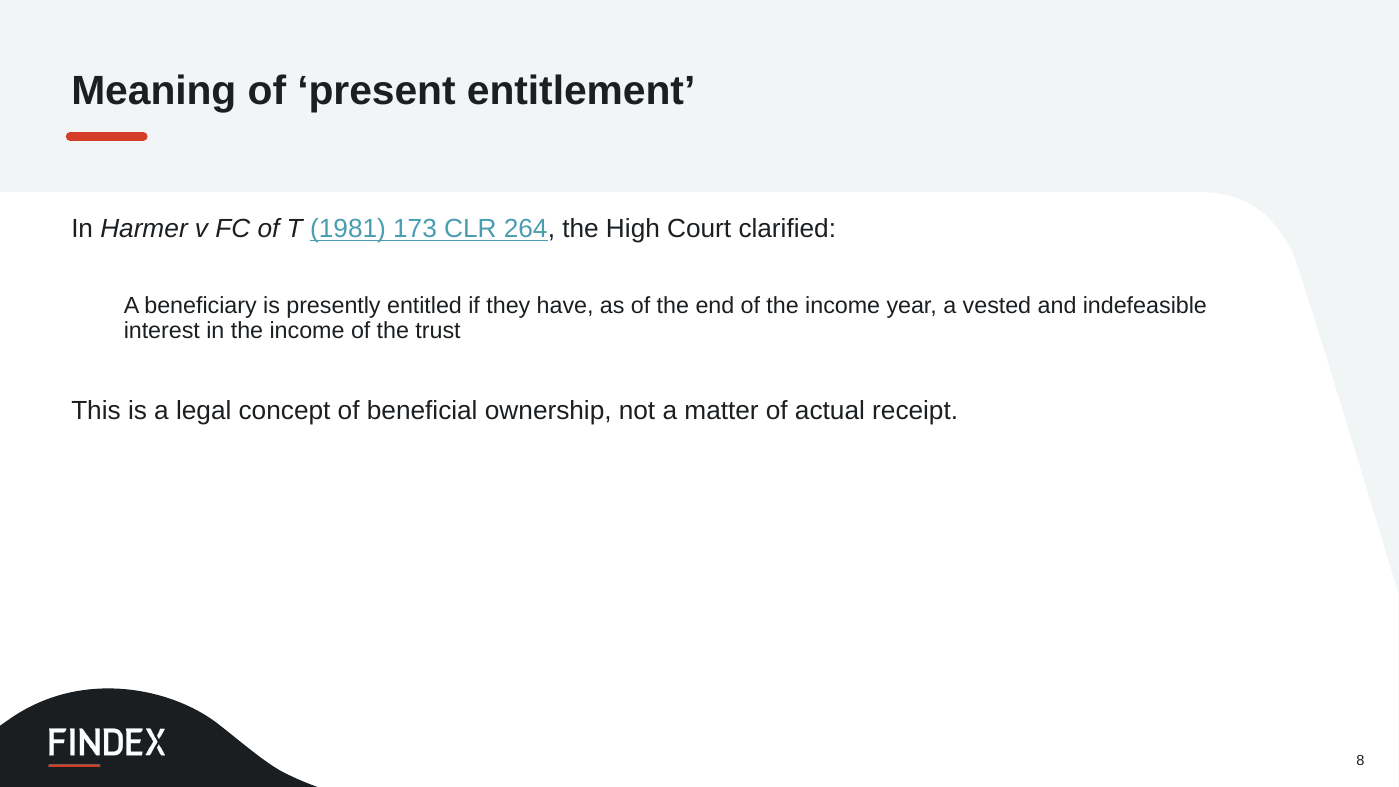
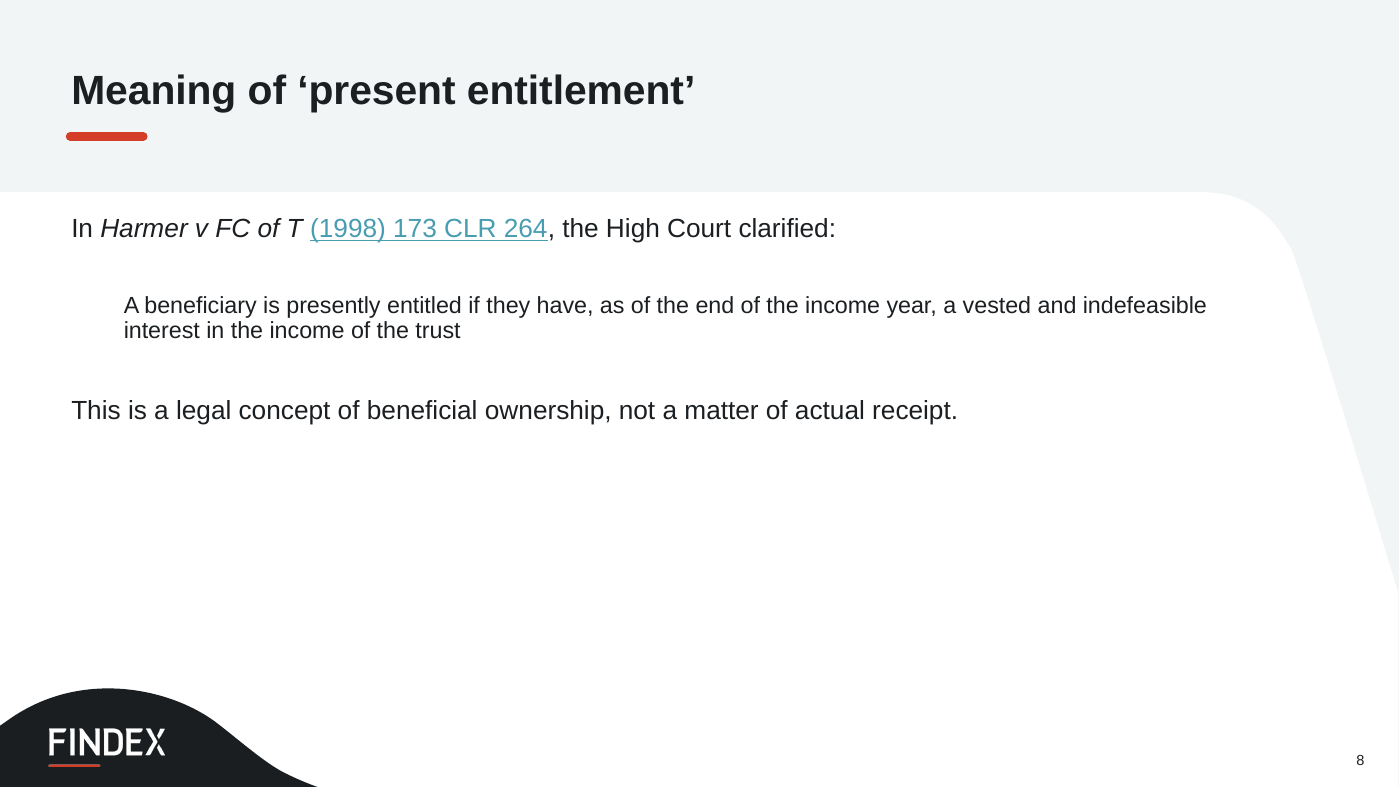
1981: 1981 -> 1998
